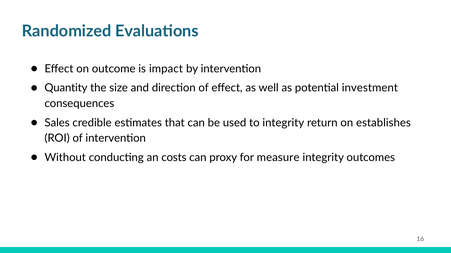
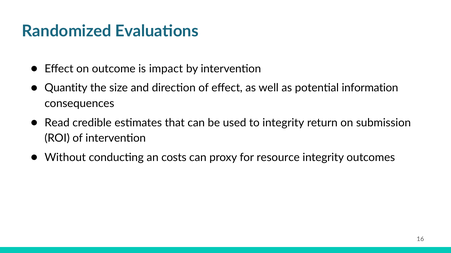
investment: investment -> information
Sales: Sales -> Read
establishes: establishes -> submission
measure: measure -> resource
